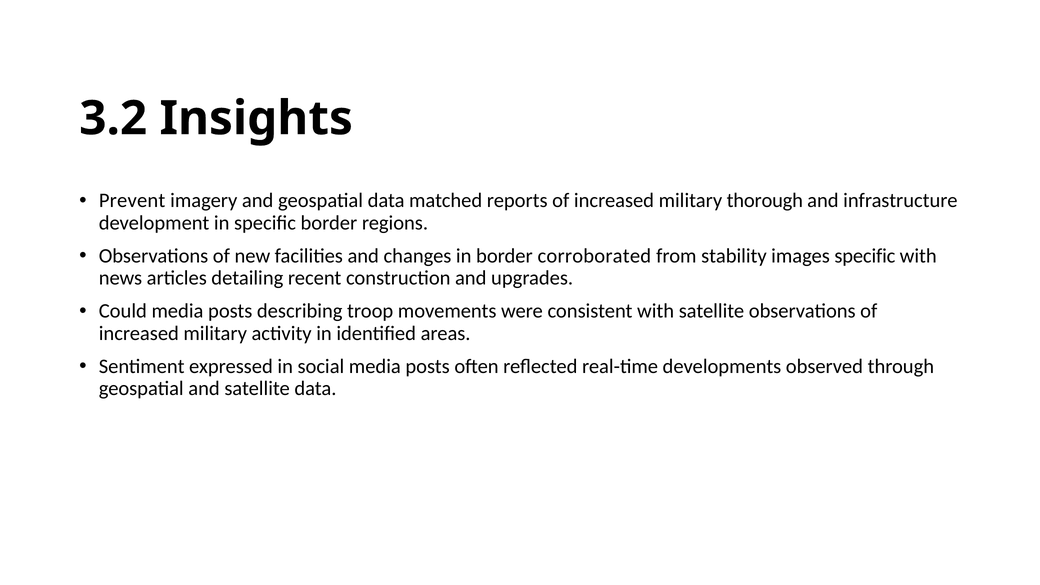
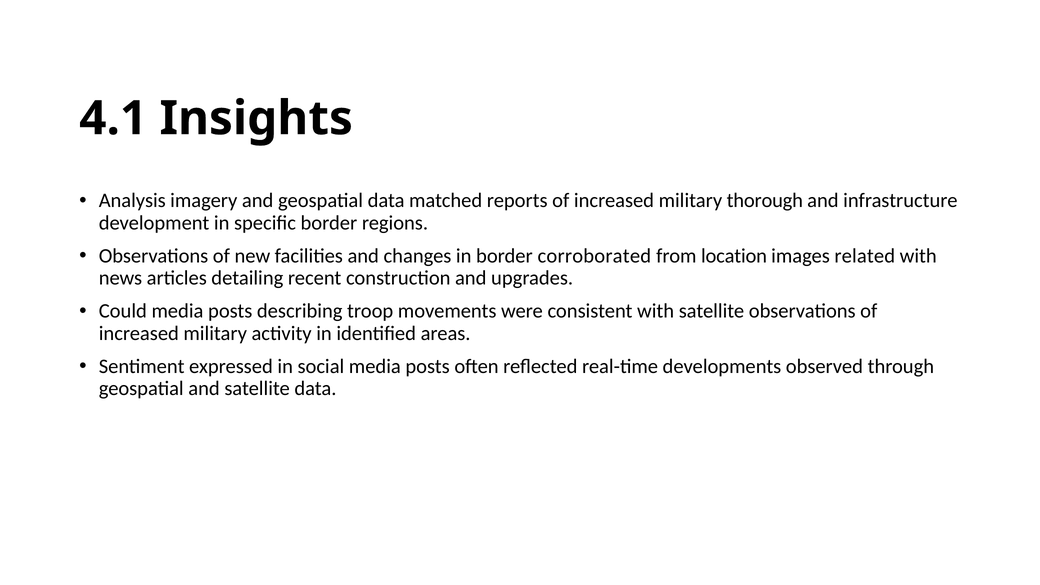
3.2: 3.2 -> 4.1
Prevent: Prevent -> Analysis
stability: stability -> location
images specific: specific -> related
